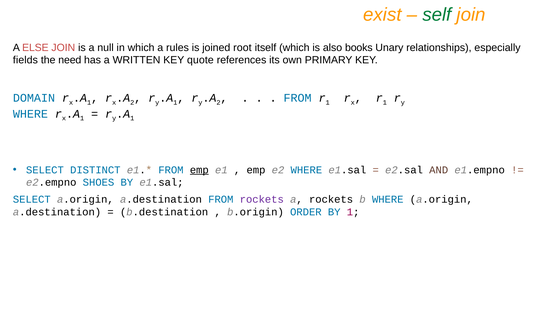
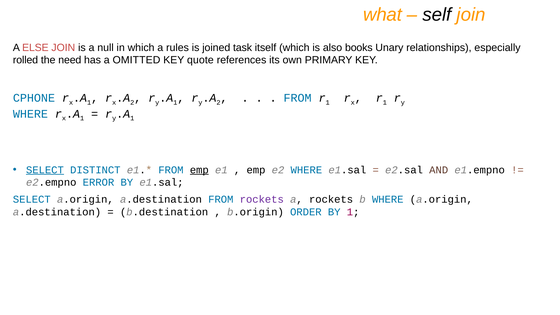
exist: exist -> what
self colour: green -> black
root: root -> task
fields: fields -> rolled
WRITTEN: WRITTEN -> OMITTED
DOMAIN: DOMAIN -> CPHONE
SELECT at (45, 170) underline: none -> present
SHOES: SHOES -> ERROR
